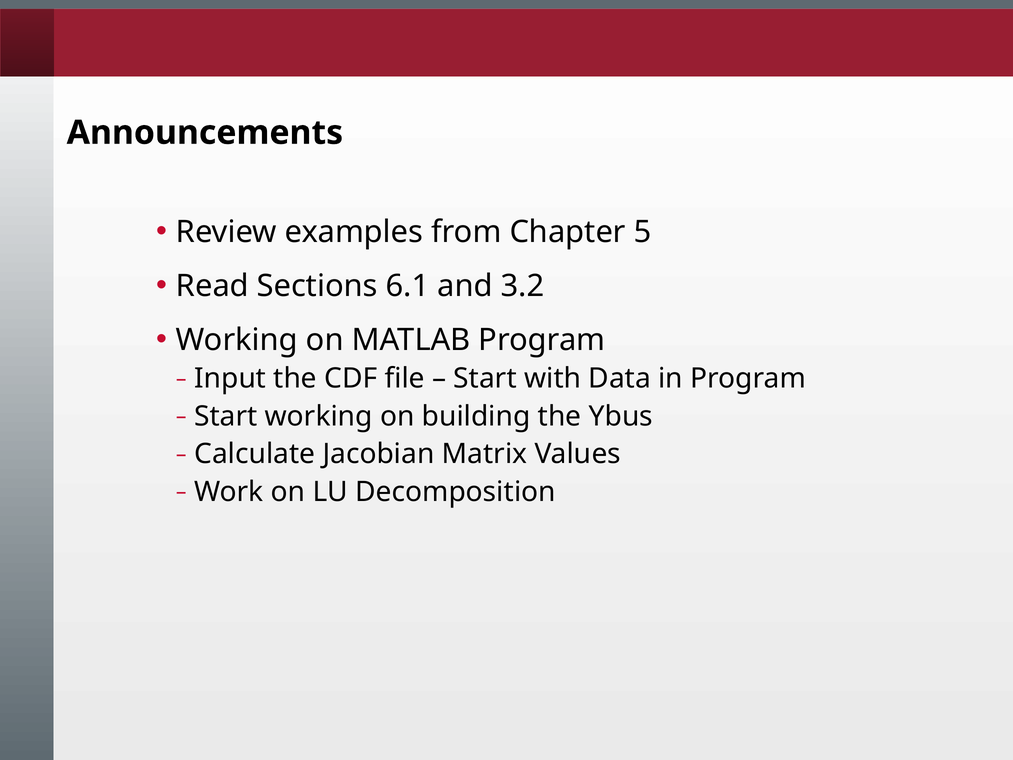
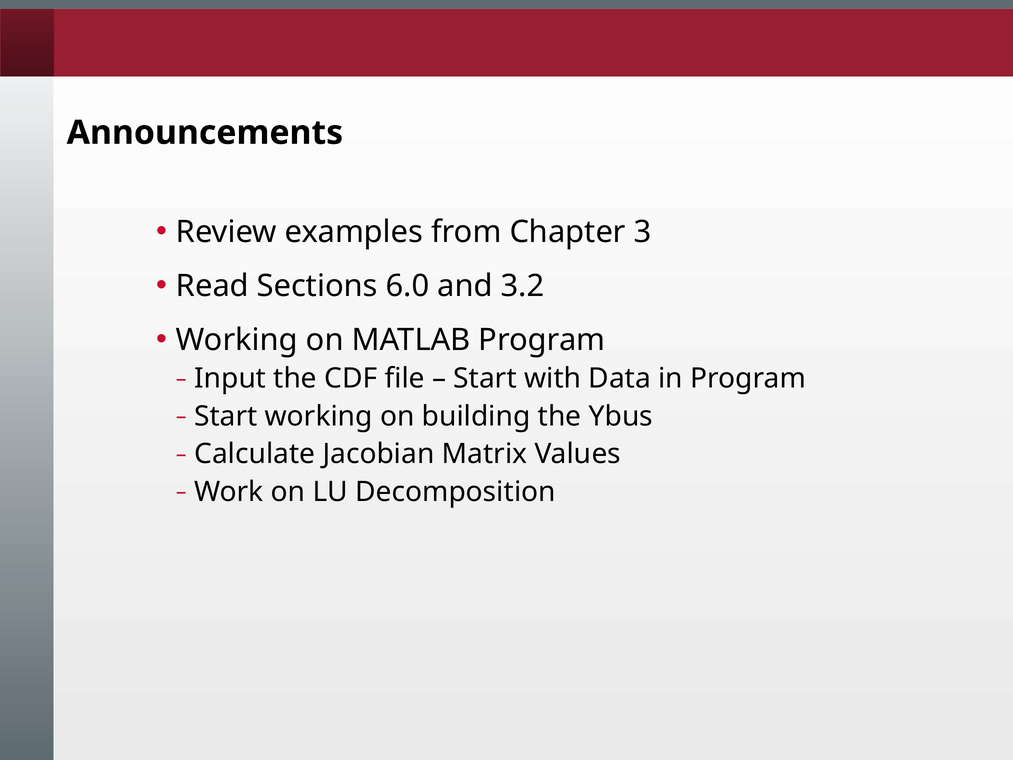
5: 5 -> 3
6.1: 6.1 -> 6.0
